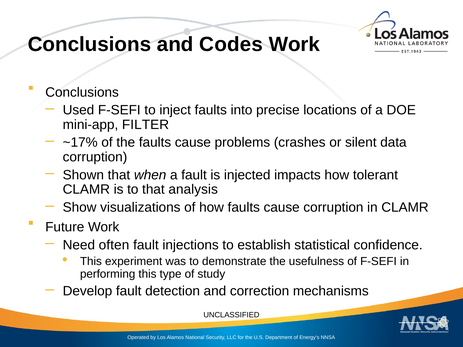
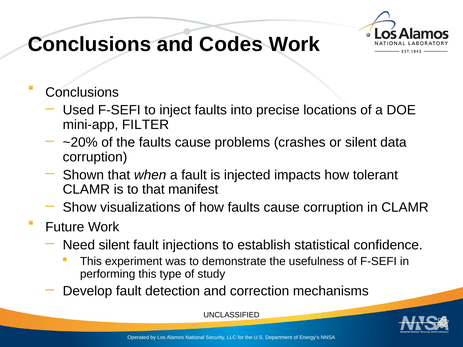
~17%: ~17% -> ~20%
analysis: analysis -> manifest
Need often: often -> silent
